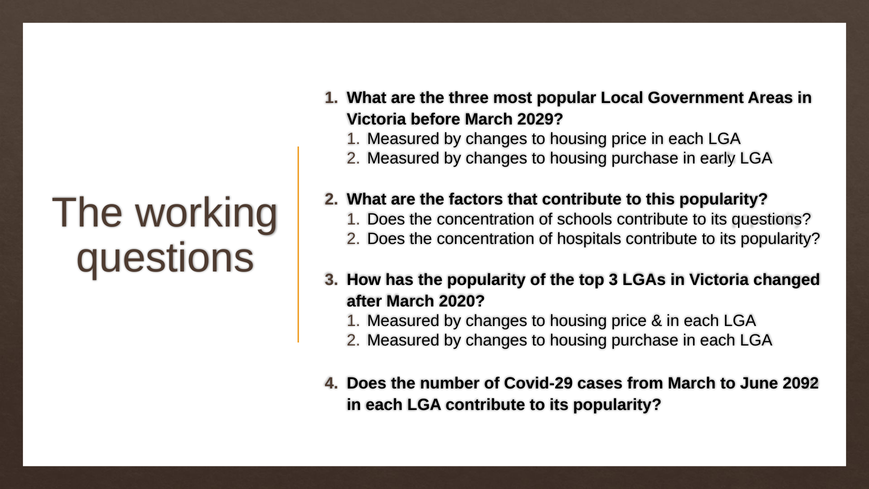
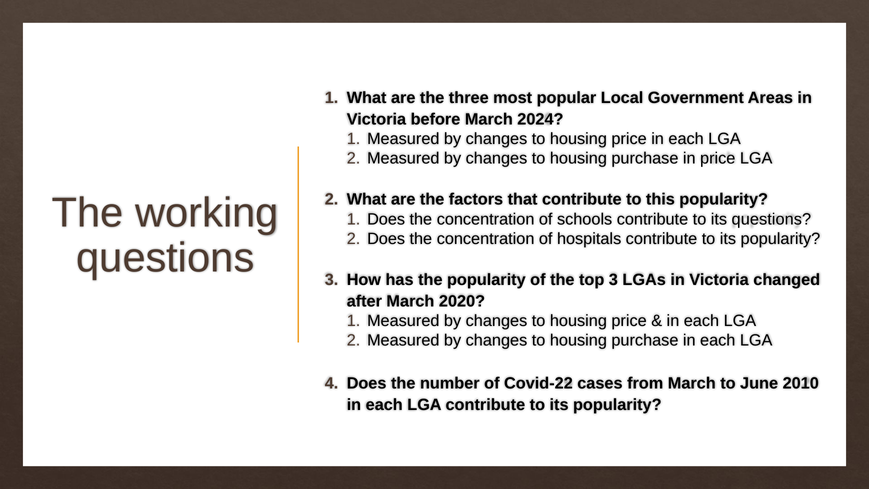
2029: 2029 -> 2024
in early: early -> price
Covid-29: Covid-29 -> Covid-22
2092: 2092 -> 2010
